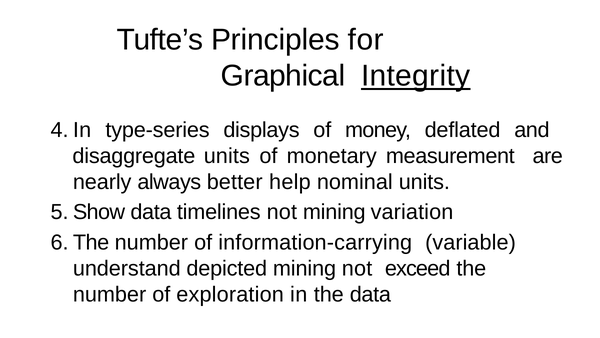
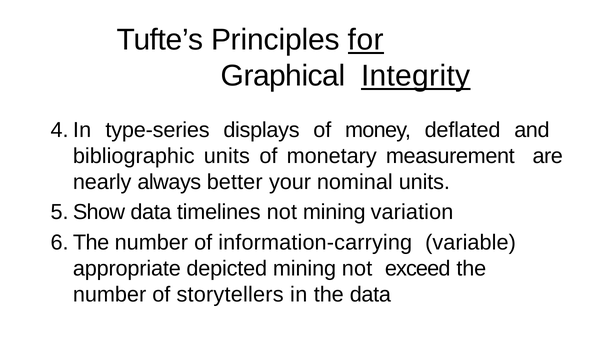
for underline: none -> present
disaggregate: disaggregate -> bibliographic
help: help -> your
understand: understand -> appropriate
exploration: exploration -> storytellers
